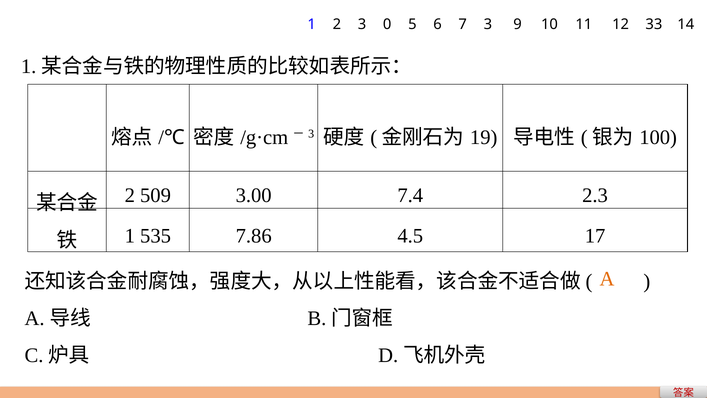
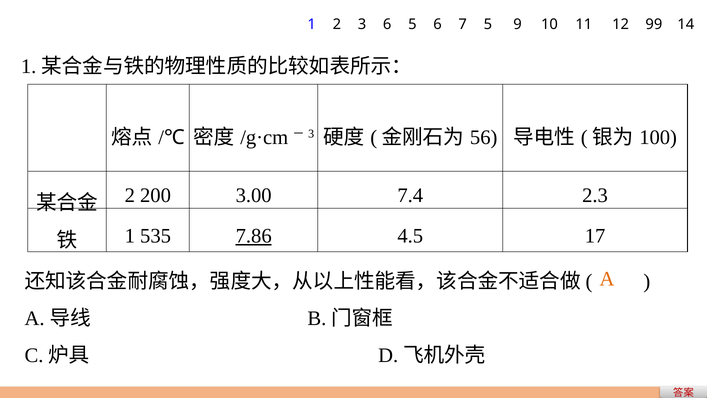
3 0: 0 -> 6
7 3: 3 -> 5
33: 33 -> 99
19: 19 -> 56
509: 509 -> 200
7.86 underline: none -> present
